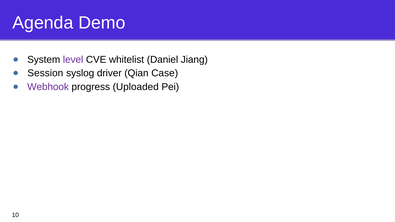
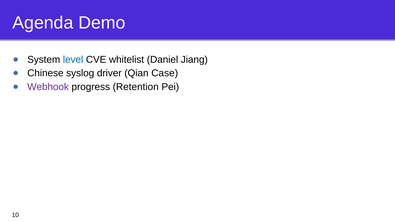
level colour: purple -> blue
Session: Session -> Chinese
Uploaded: Uploaded -> Retention
